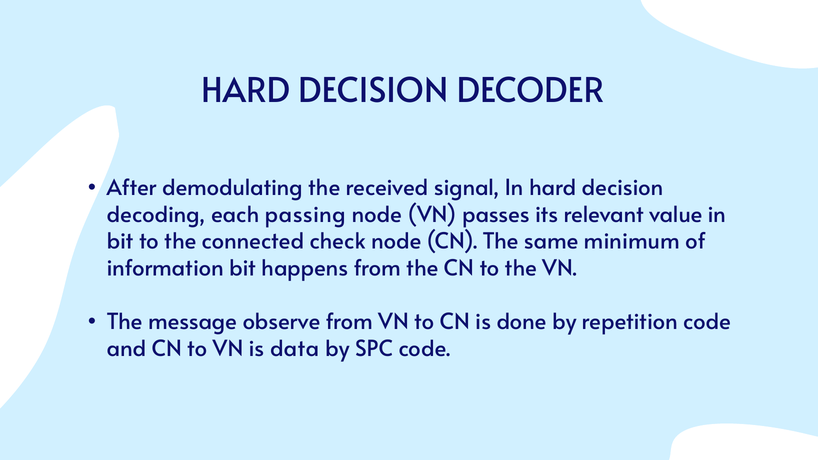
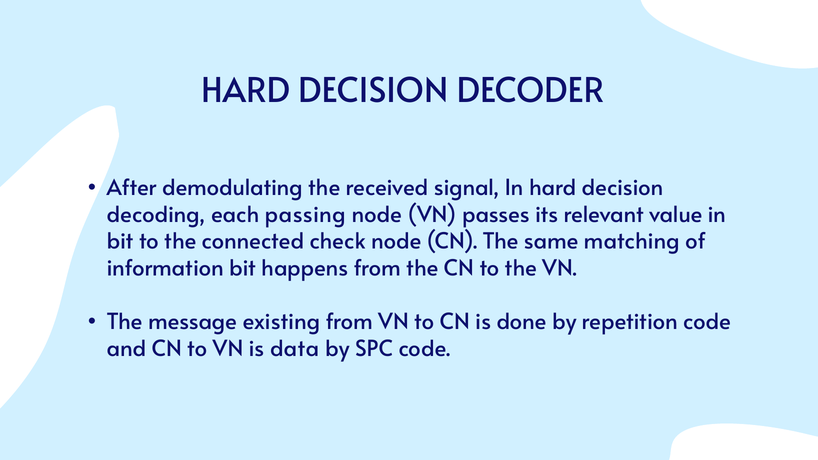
minimum: minimum -> matching
observe: observe -> existing
